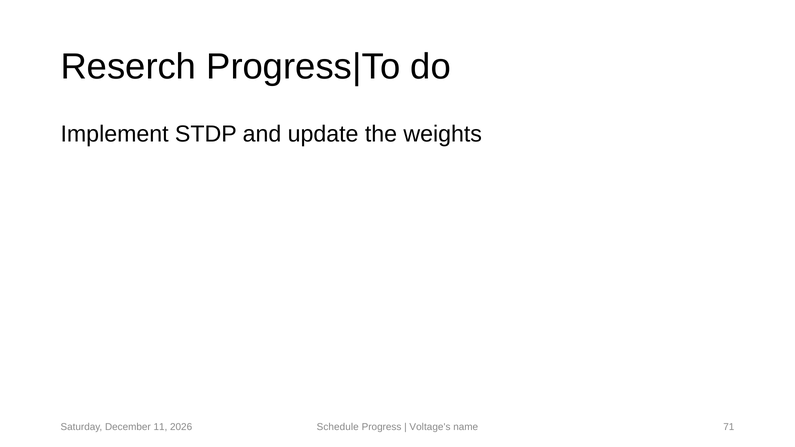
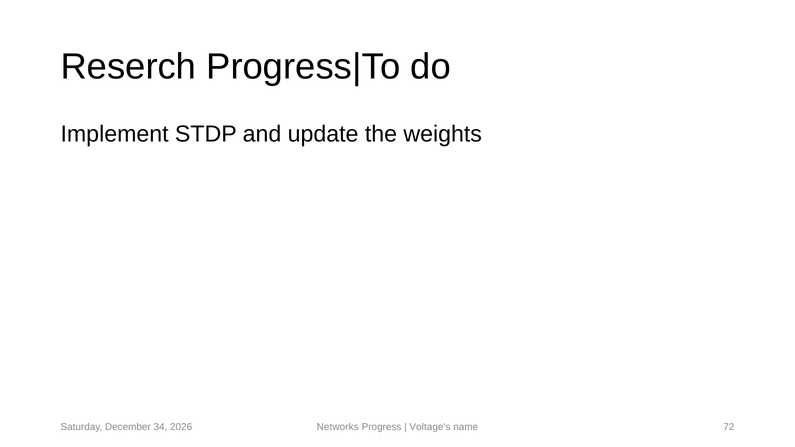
11: 11 -> 34
Schedule: Schedule -> Networks
71: 71 -> 72
